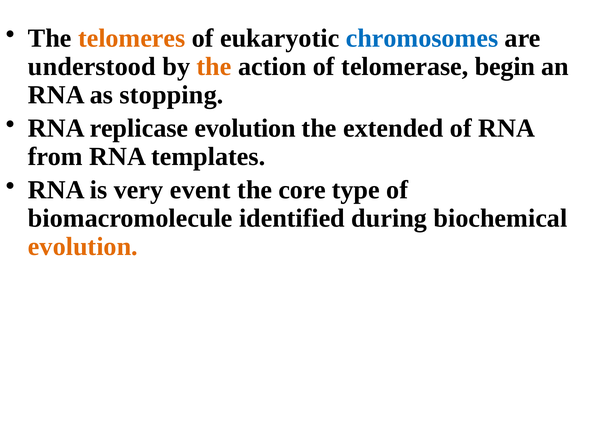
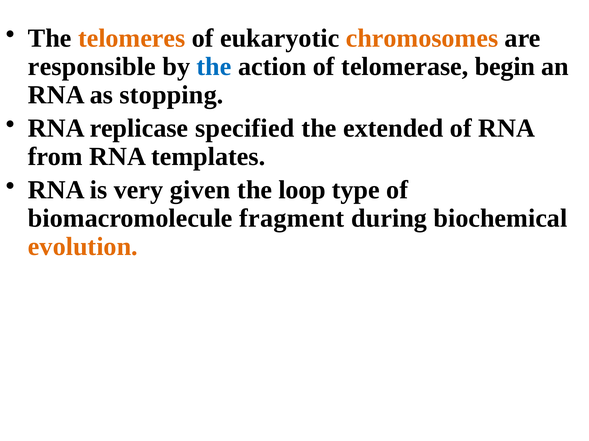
chromosomes colour: blue -> orange
understood: understood -> responsible
the at (214, 67) colour: orange -> blue
replicase evolution: evolution -> specified
event: event -> given
core: core -> loop
identified: identified -> fragment
